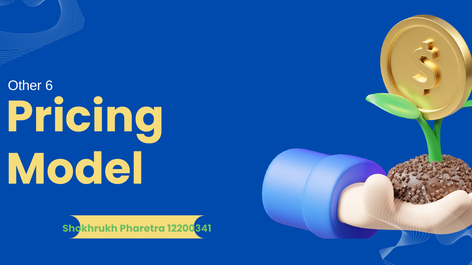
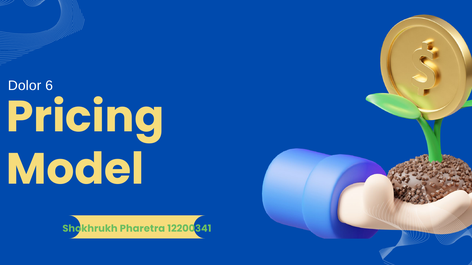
Other: Other -> Dolor
